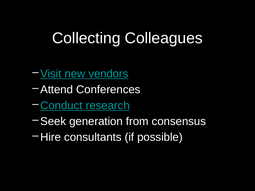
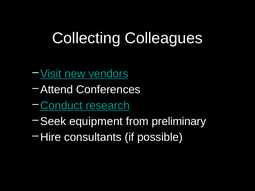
generation: generation -> equipment
consensus: consensus -> preliminary
